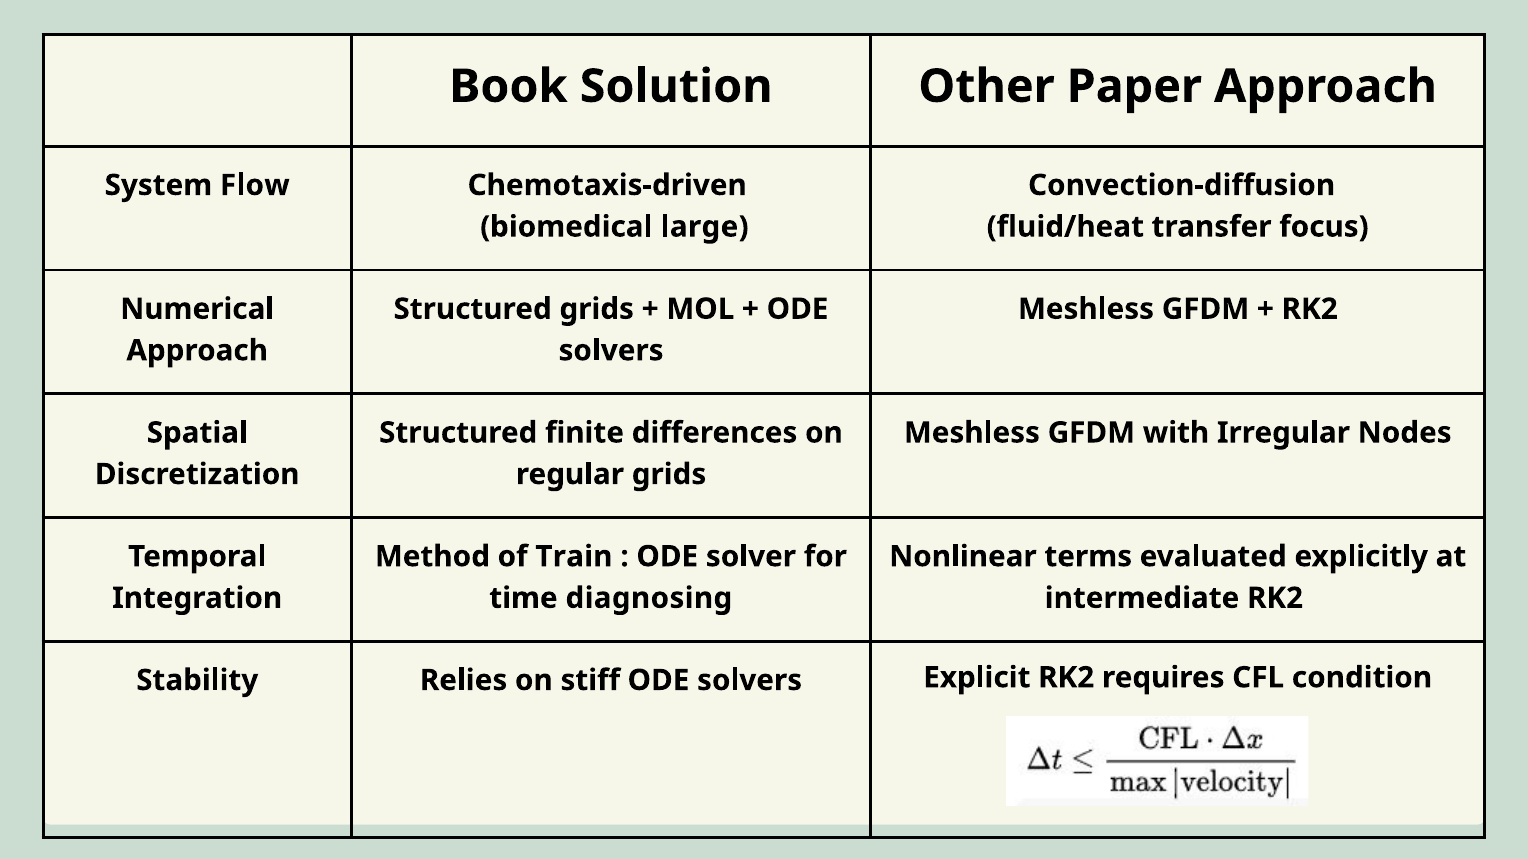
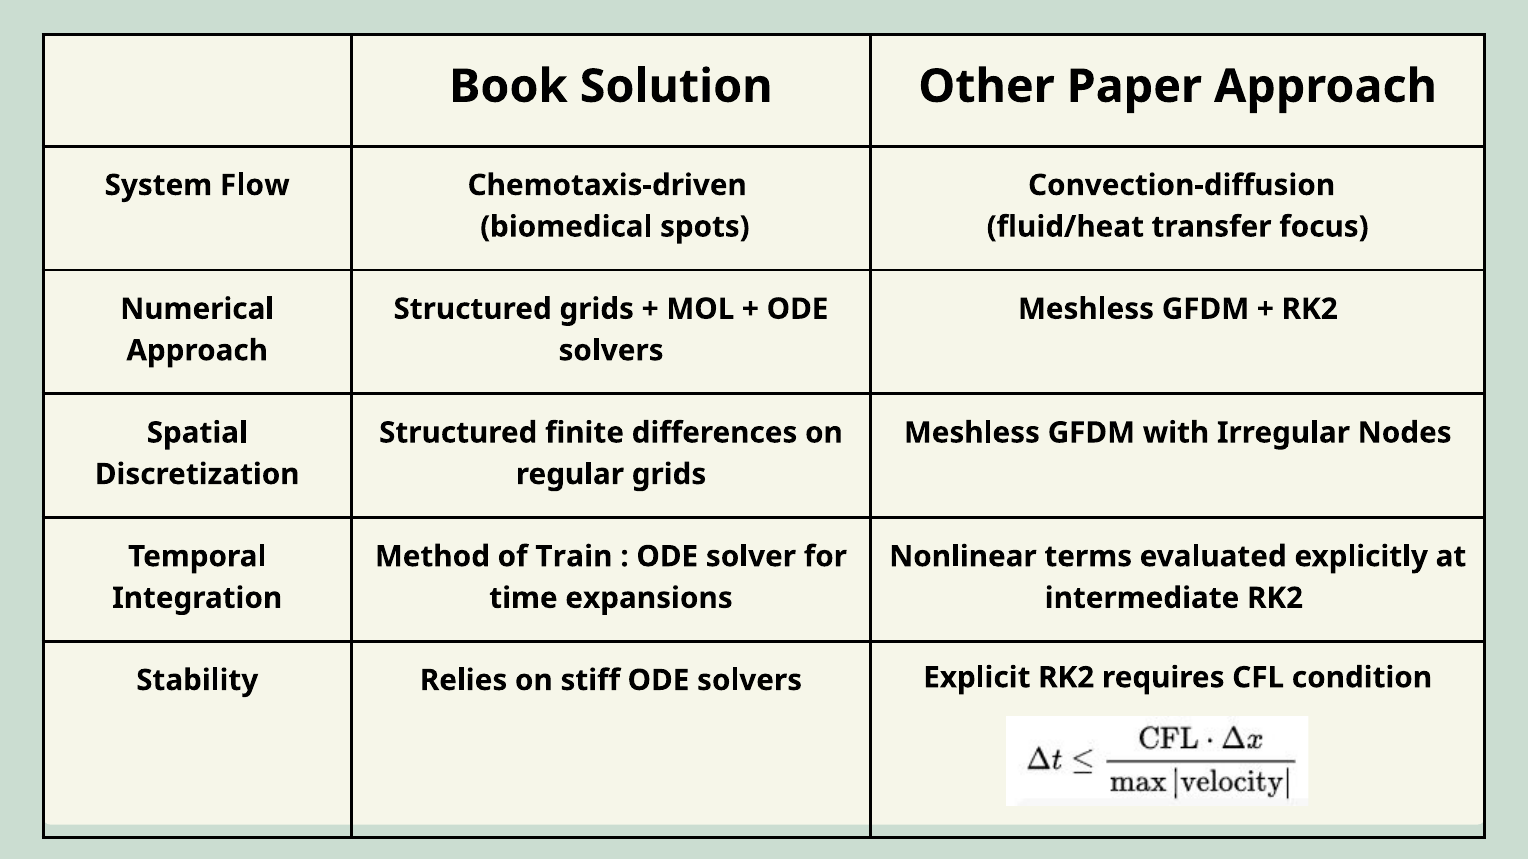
large: large -> spots
diagnosing: diagnosing -> expansions
